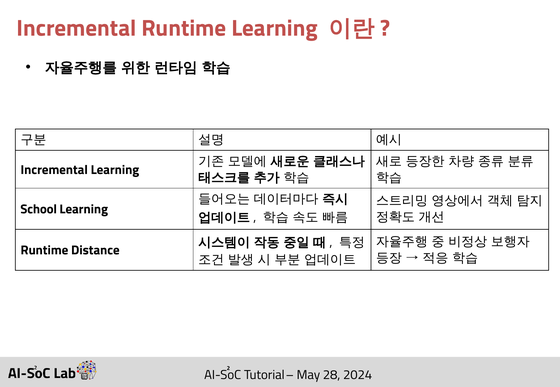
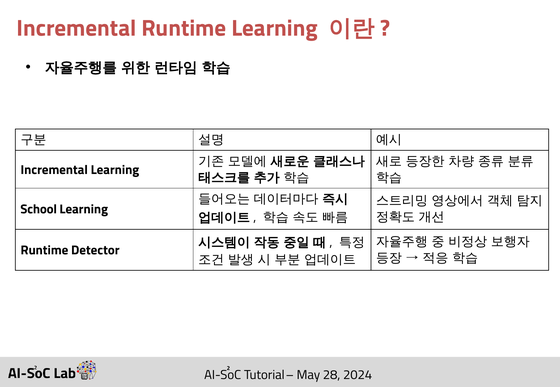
Distance: Distance -> Detector
